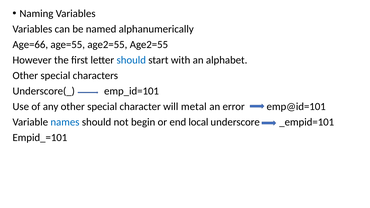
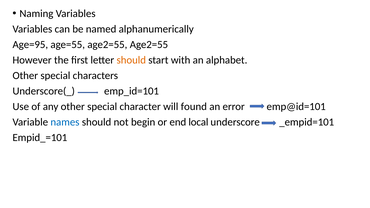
Age=66: Age=66 -> Age=95
should at (131, 60) colour: blue -> orange
metal: metal -> found
